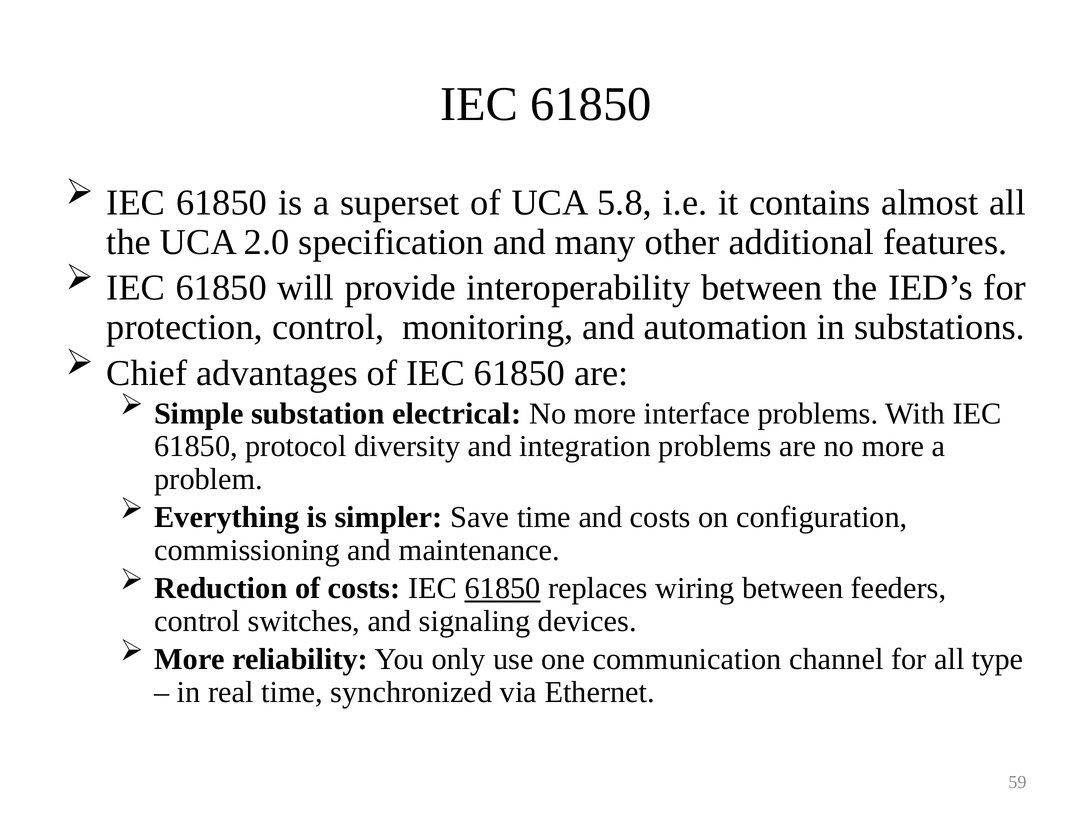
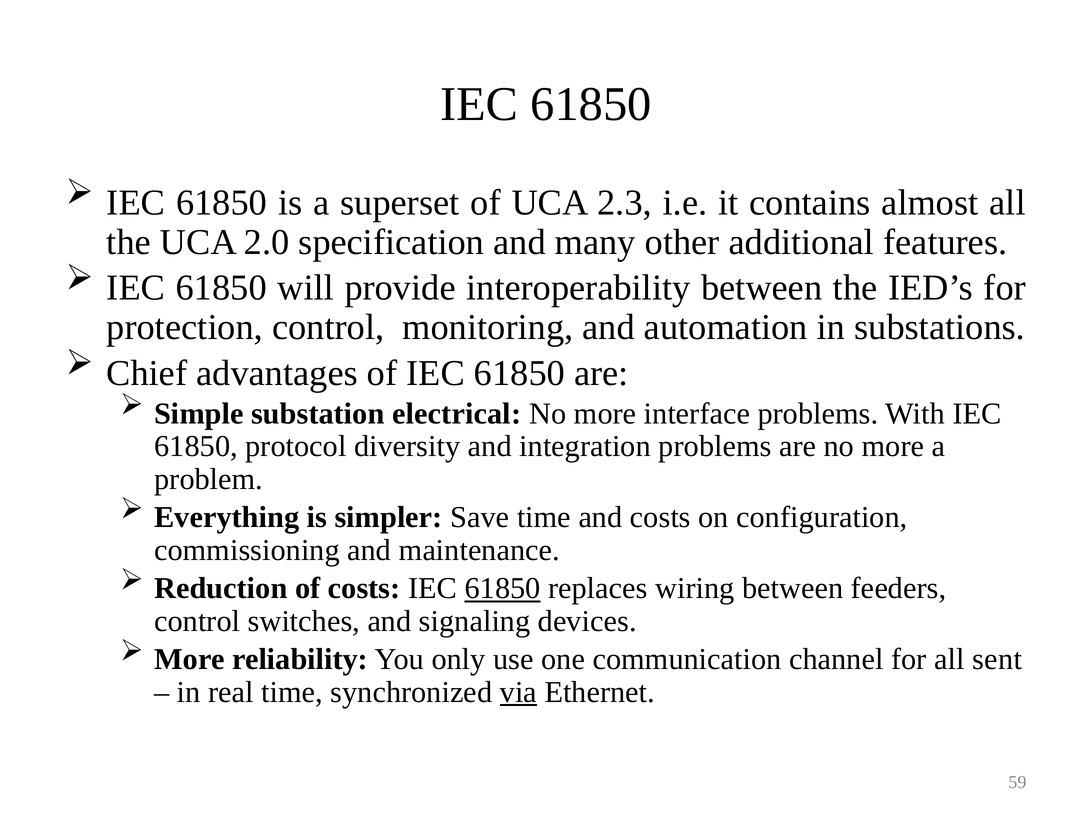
5.8: 5.8 -> 2.3
type: type -> sent
via underline: none -> present
